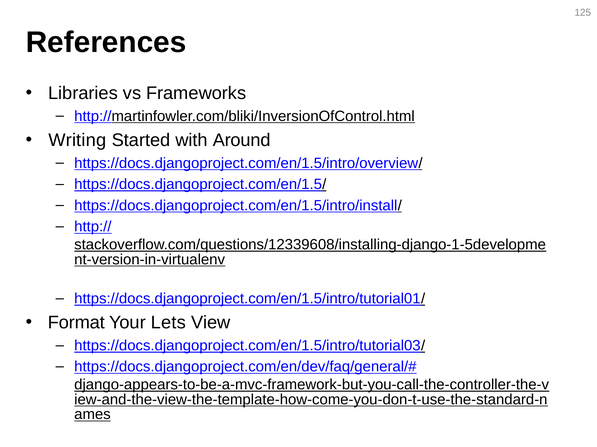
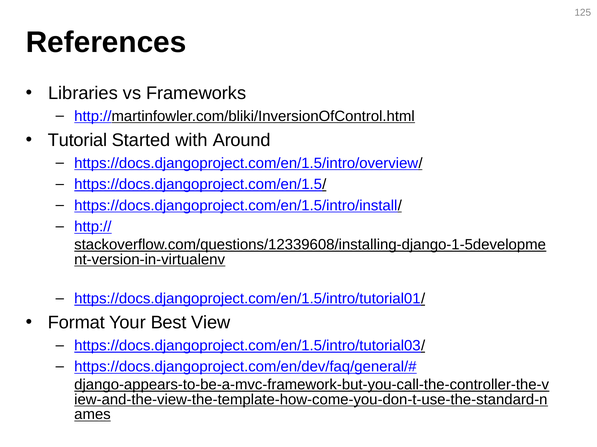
Writing: Writing -> Tutorial
Lets: Lets -> Best
